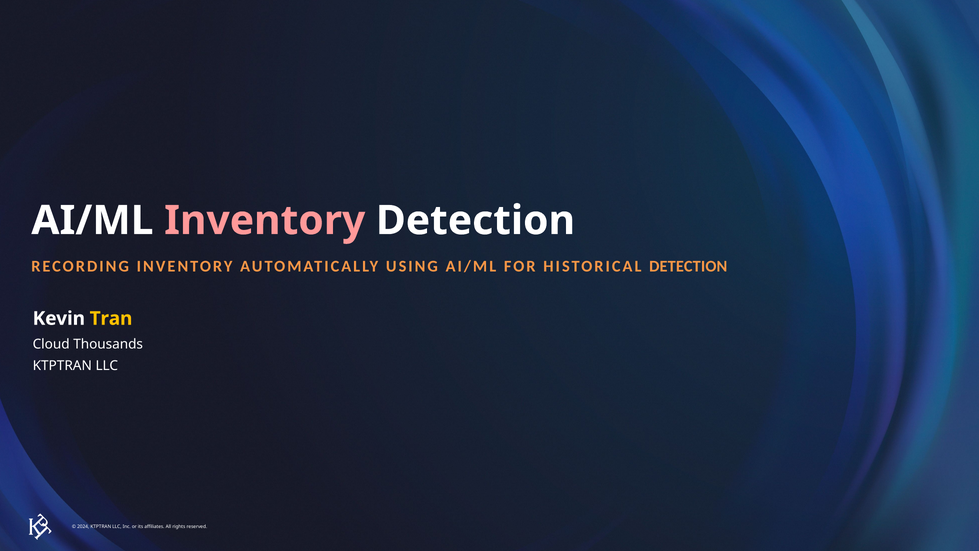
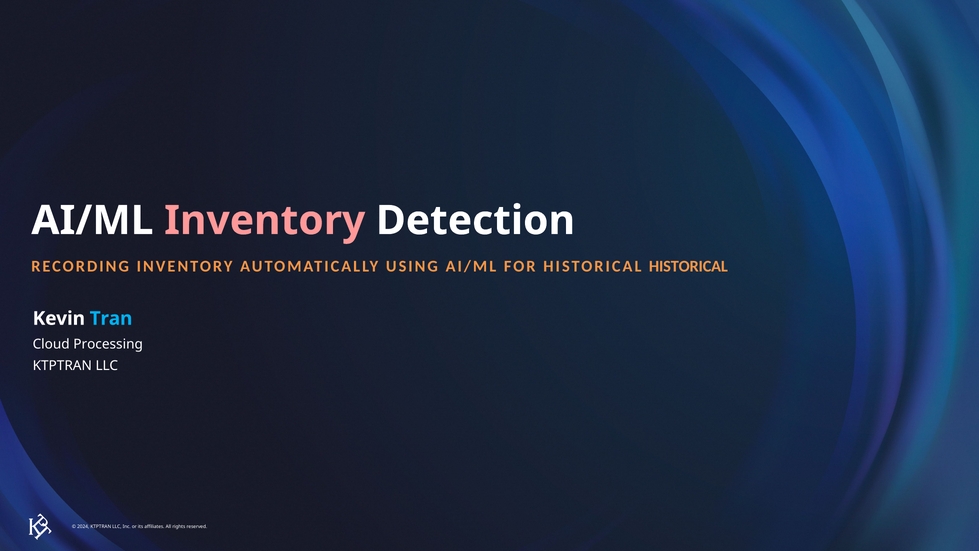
HISTORICAL DETECTION: DETECTION -> HISTORICAL
Tran colour: yellow -> light blue
Thousands: Thousands -> Processing
